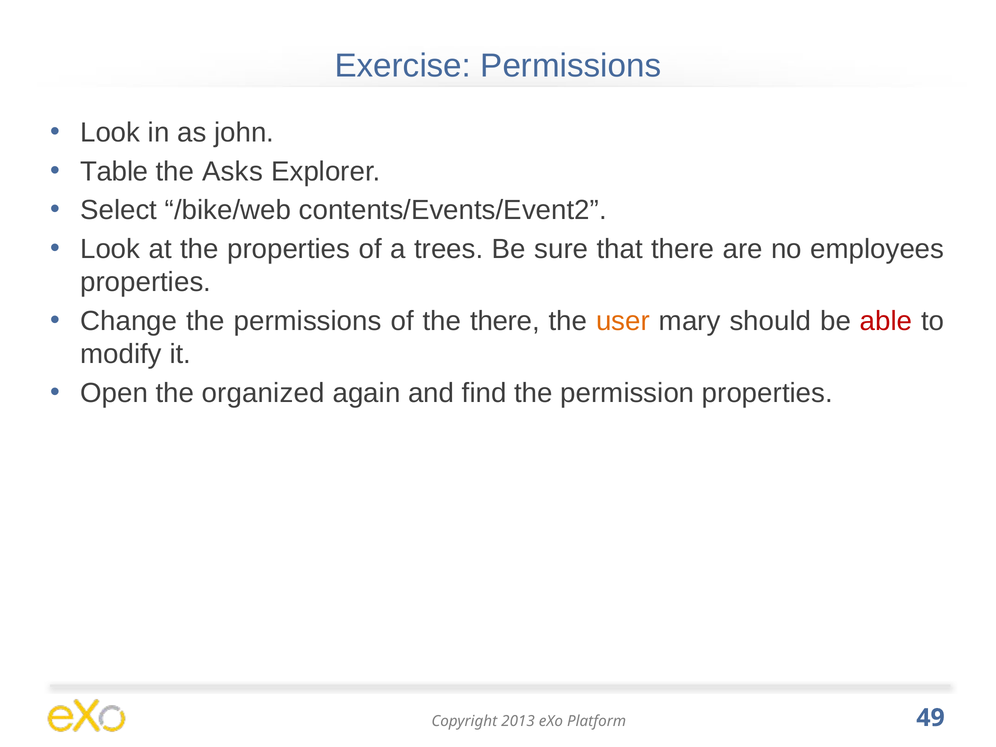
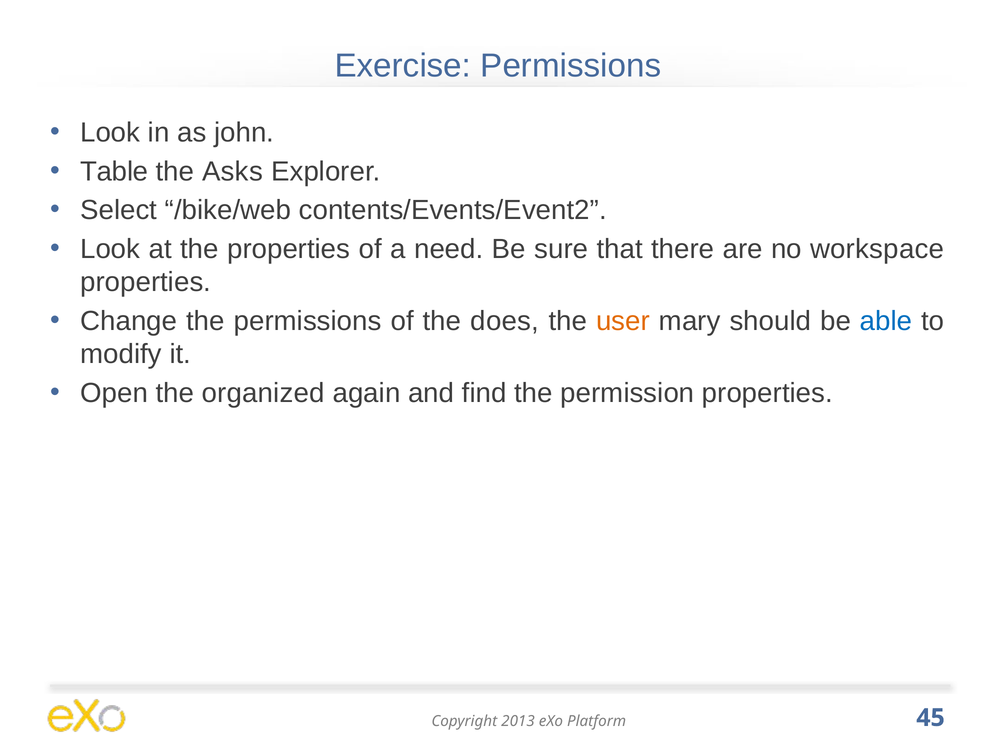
trees: trees -> need
employees: employees -> workspace
the there: there -> does
able colour: red -> blue
49: 49 -> 45
